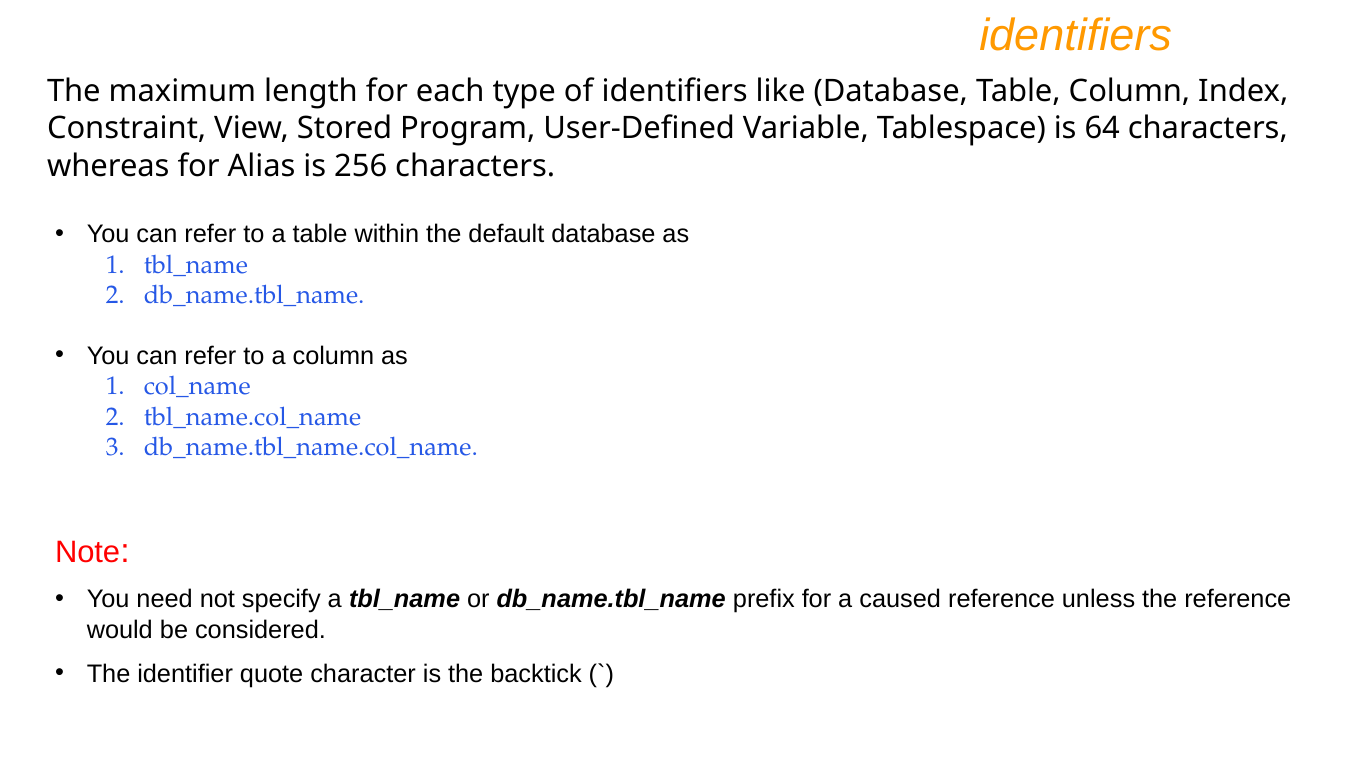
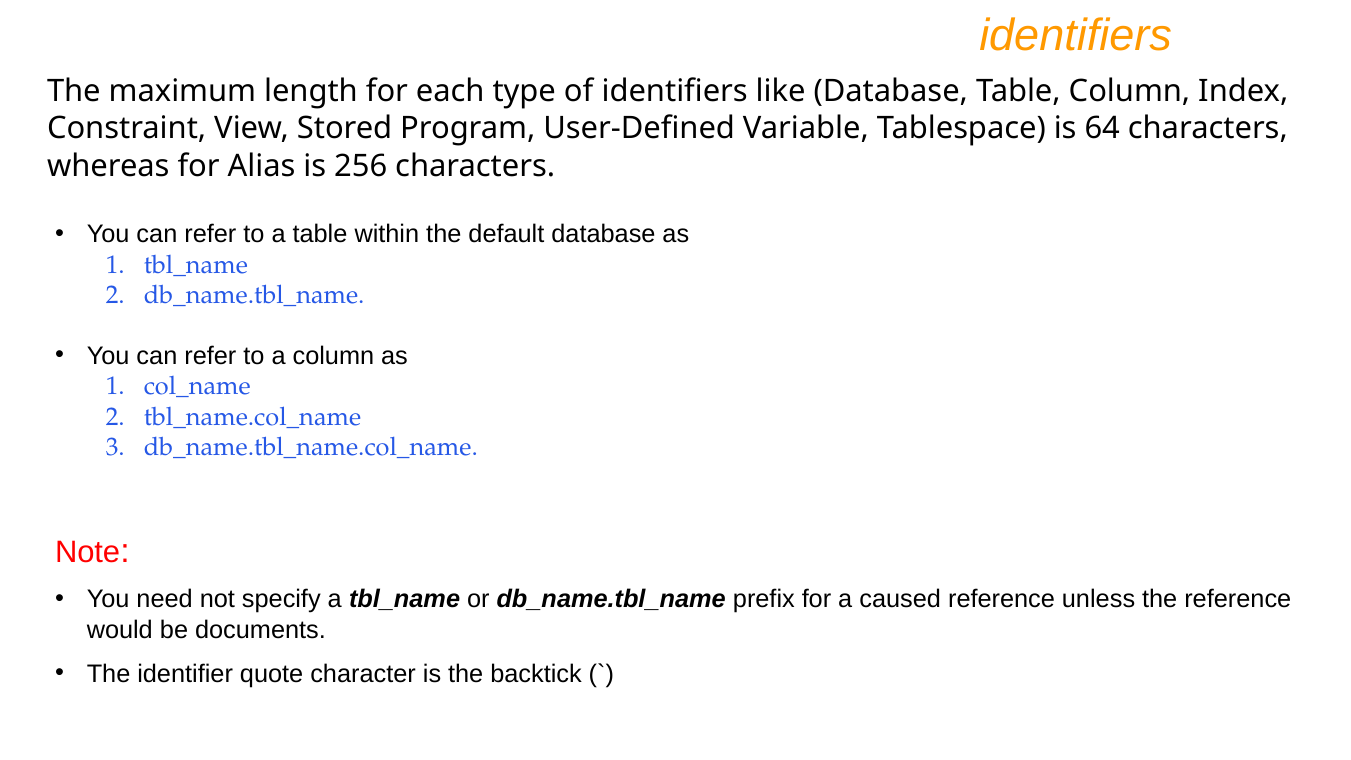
considered: considered -> documents
